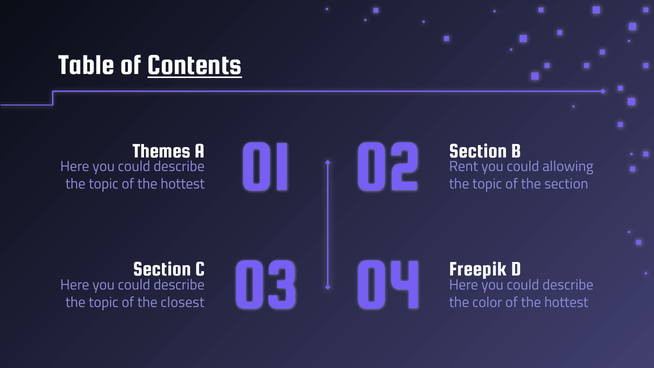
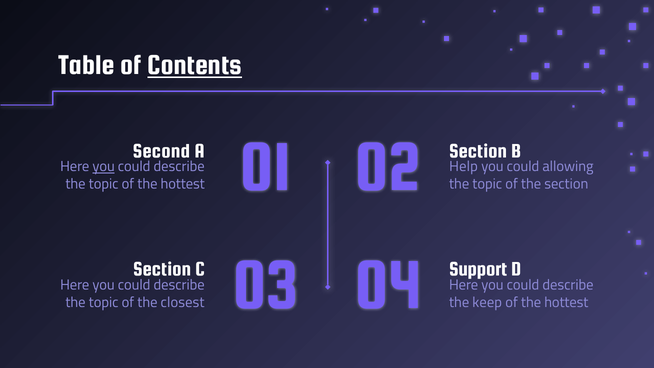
Rent: Rent -> Help
Themes: Themes -> Second
you at (104, 167) underline: none -> present
Freepik: Freepik -> Support
color: color -> keep
